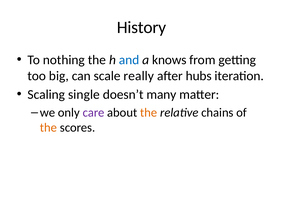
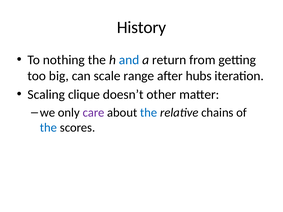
knows: knows -> return
really: really -> range
single: single -> clique
many: many -> other
the at (149, 113) colour: orange -> blue
the at (49, 128) colour: orange -> blue
